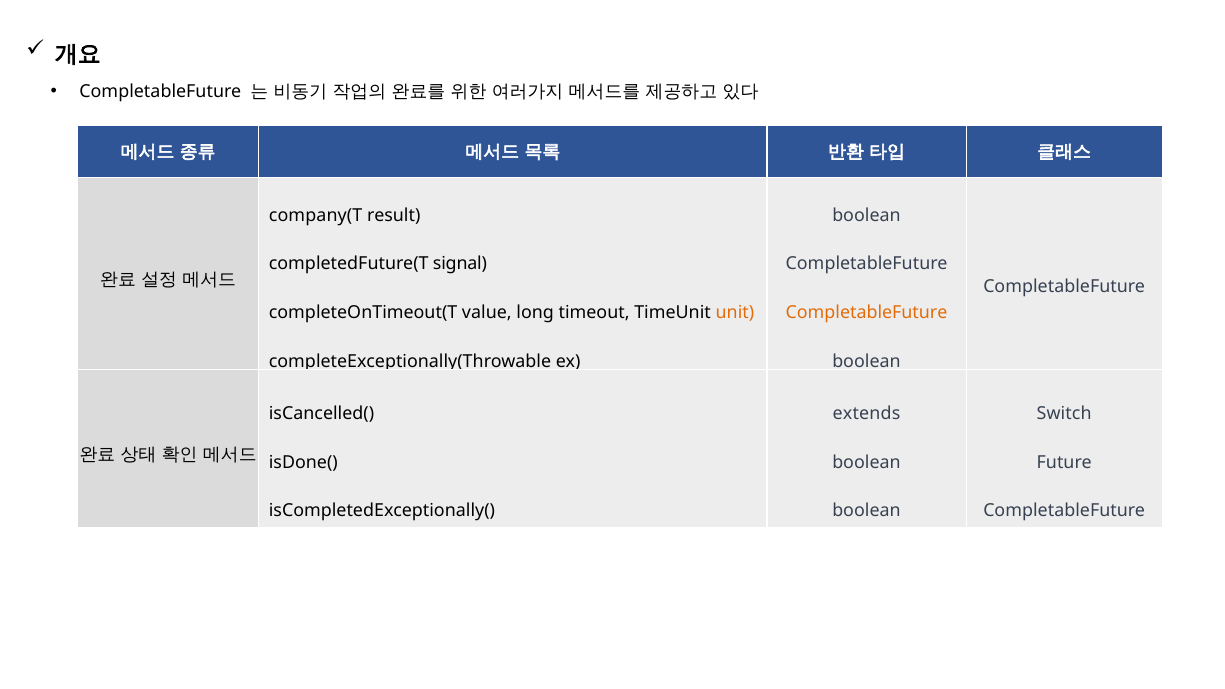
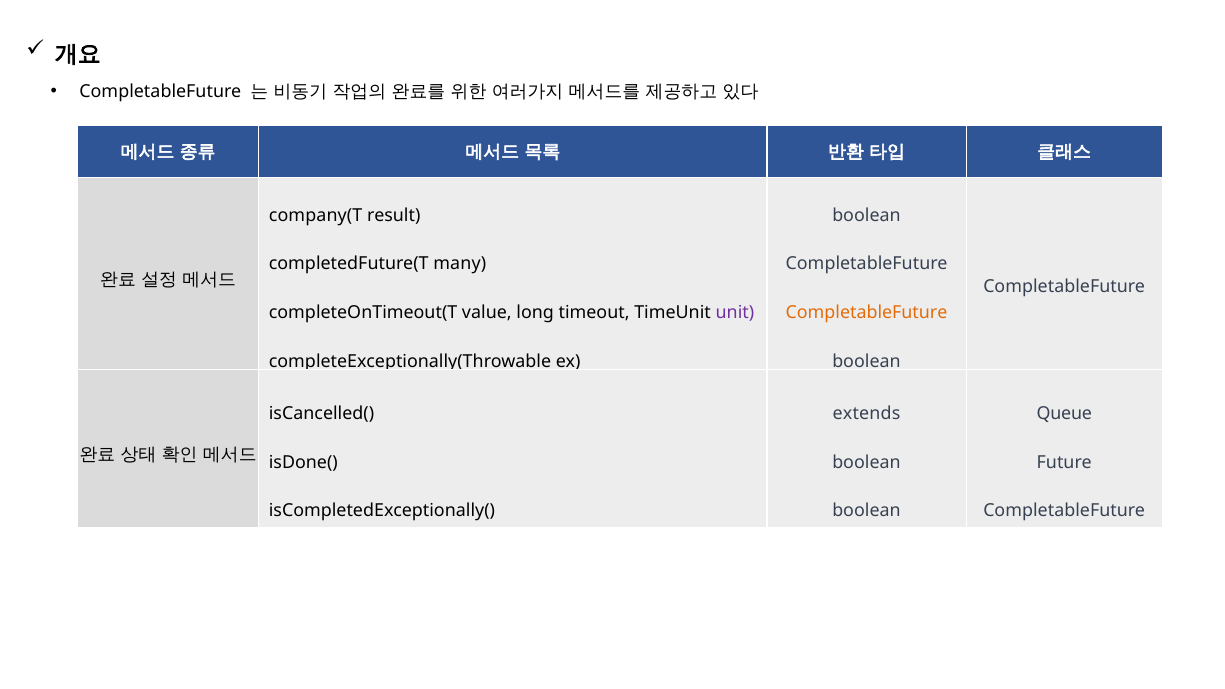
signal: signal -> many
unit colour: orange -> purple
Switch: Switch -> Queue
